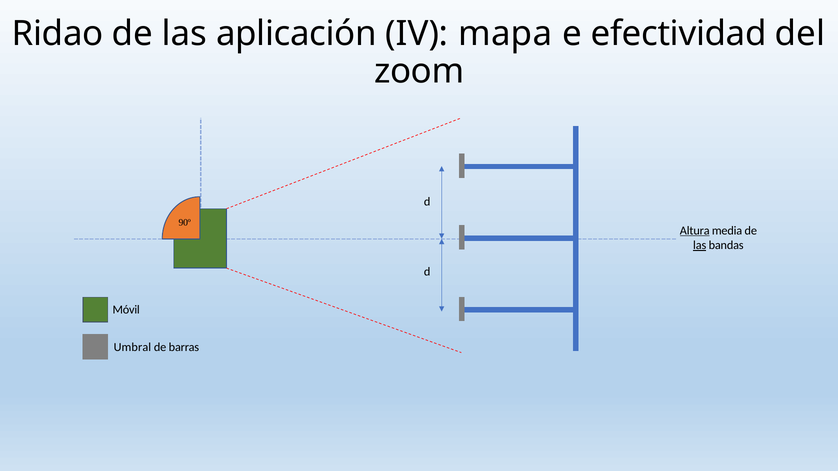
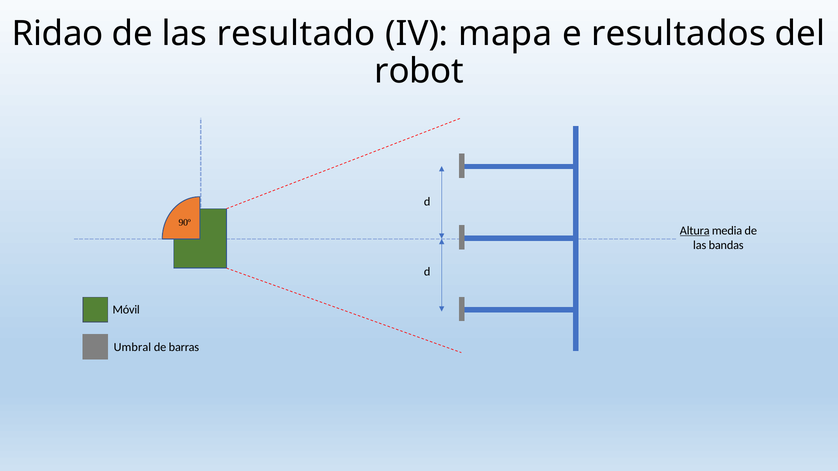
aplicación: aplicación -> resultado
efectividad: efectividad -> resultados
zoom: zoom -> robot
las at (700, 245) underline: present -> none
